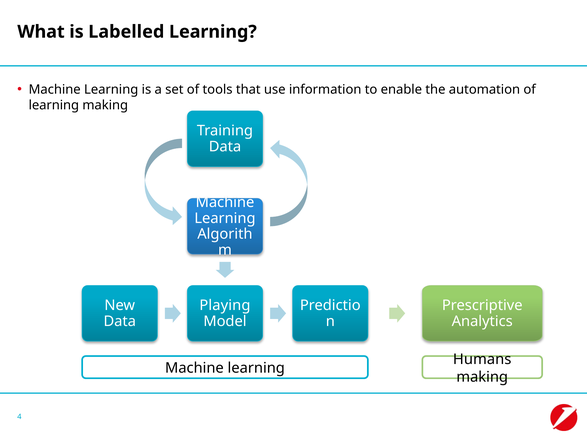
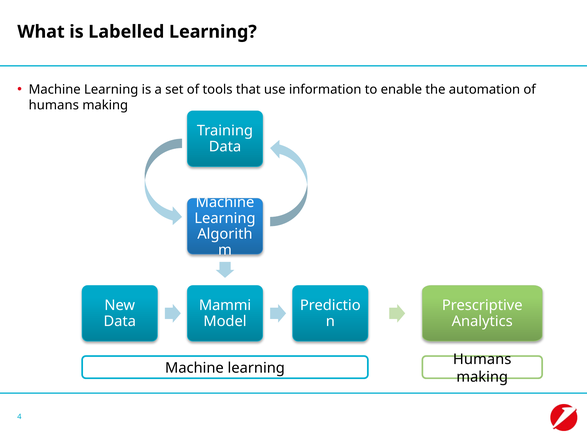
learning at (54, 105): learning -> humans
Playing: Playing -> Mammi
